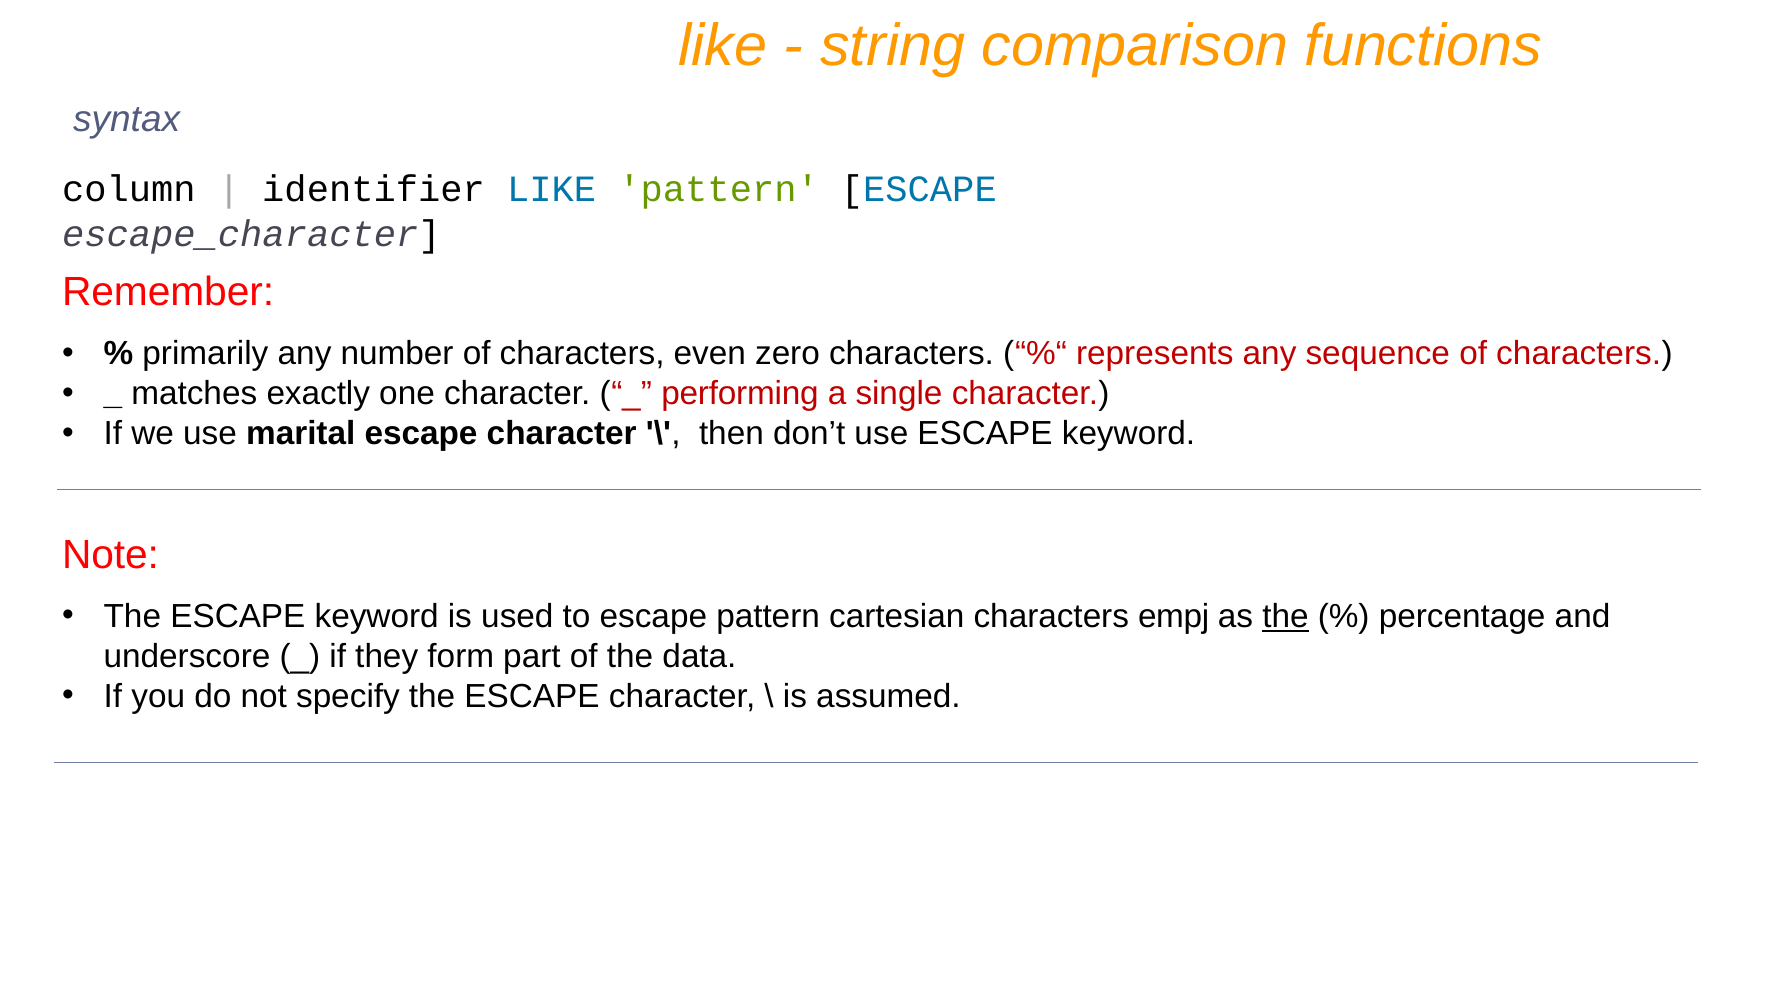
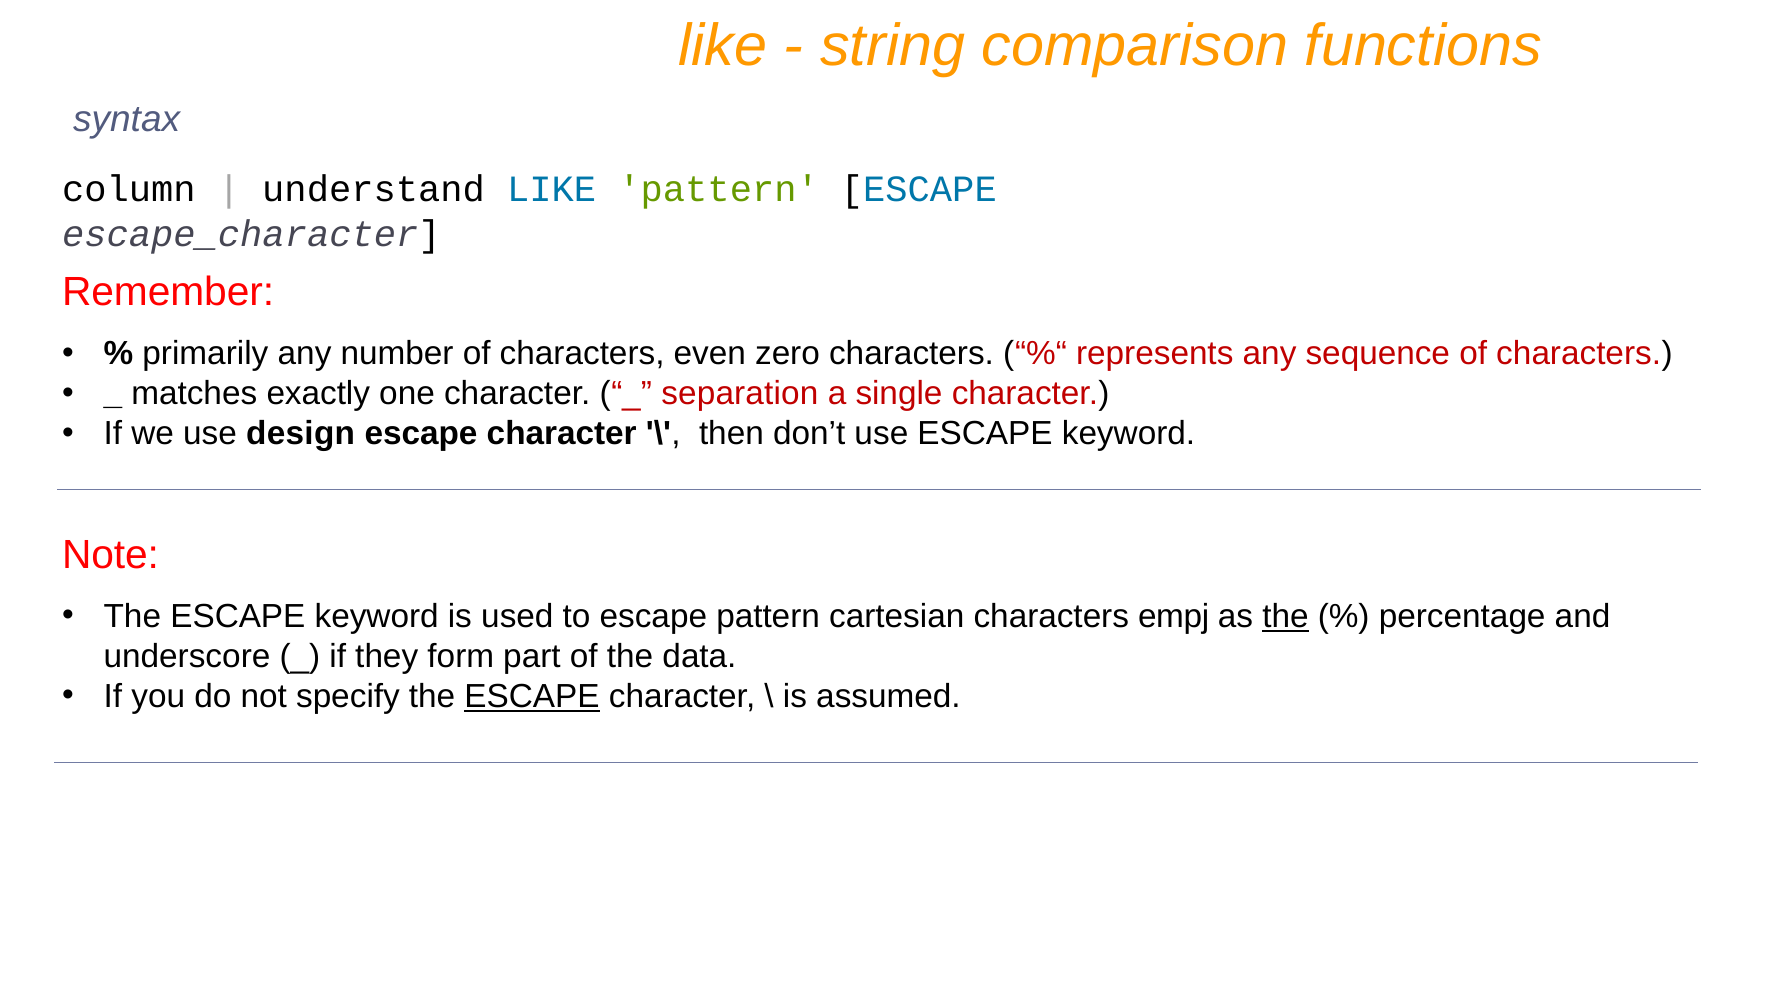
identifier: identifier -> understand
performing: performing -> separation
marital: marital -> design
ESCAPE at (532, 697) underline: none -> present
